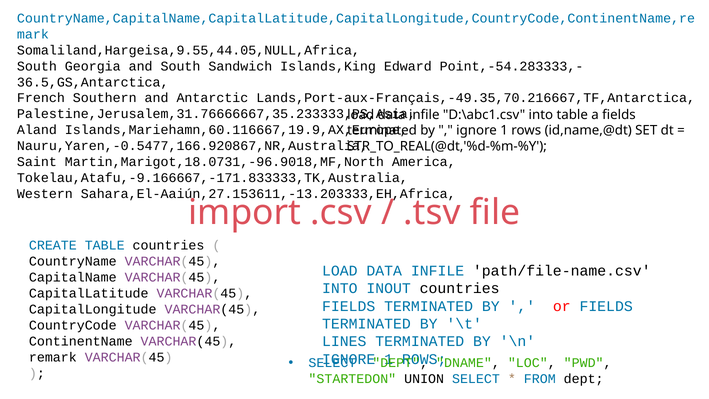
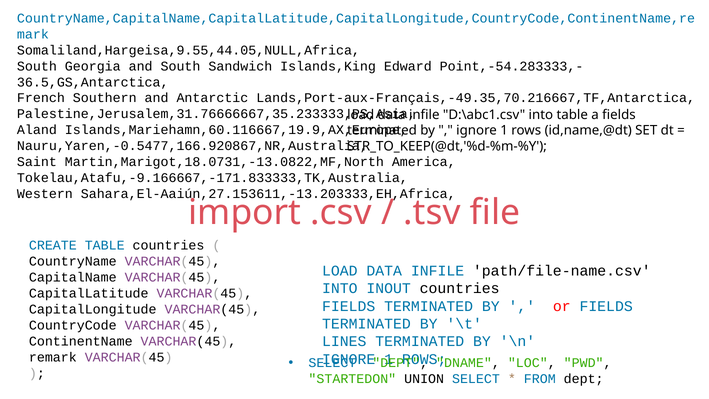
STR_TO_REAL(@dt,'%d-%m-%Y: STR_TO_REAL(@dt,'%d-%m-%Y -> STR_TO_KEEP(@dt,'%d-%m-%Y
Martin,Marigot,18.0731,-96.9018,MF,North: Martin,Marigot,18.0731,-96.9018,MF,North -> Martin,Marigot,18.0731,-13.0822,MF,North
